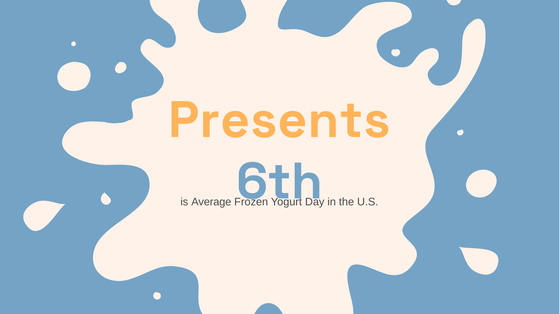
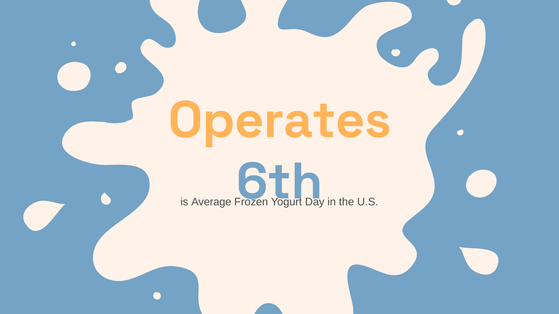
Presents: Presents -> Operates
